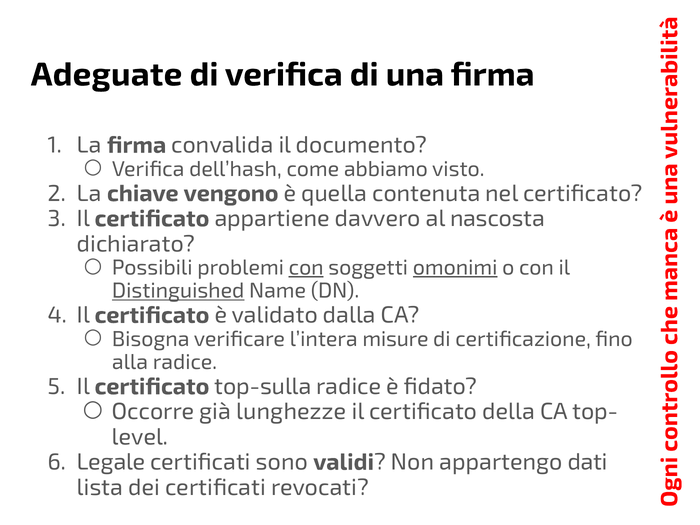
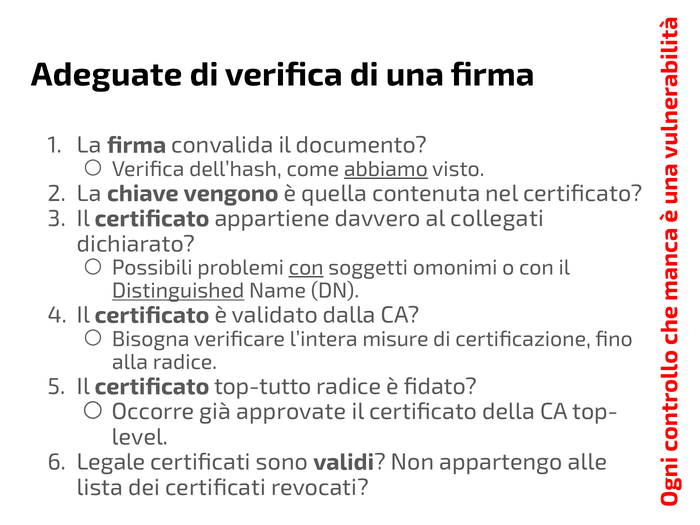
abbiamo underline: none -> present
nascosta: nascosta -> collegati
omonimi underline: present -> none
top-sulla: top-sulla -> top-tutto
lunghezze: lunghezze -> approvate
dati: dati -> alle
